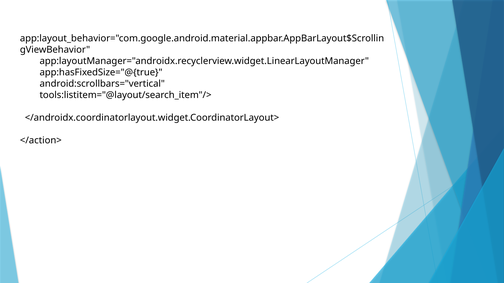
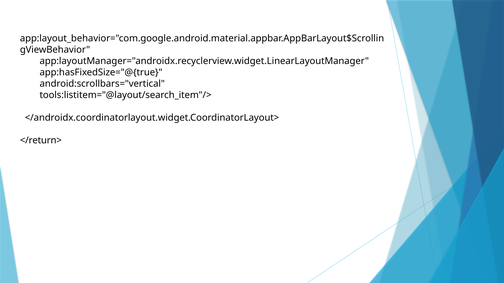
</action>: </action> -> </return>
